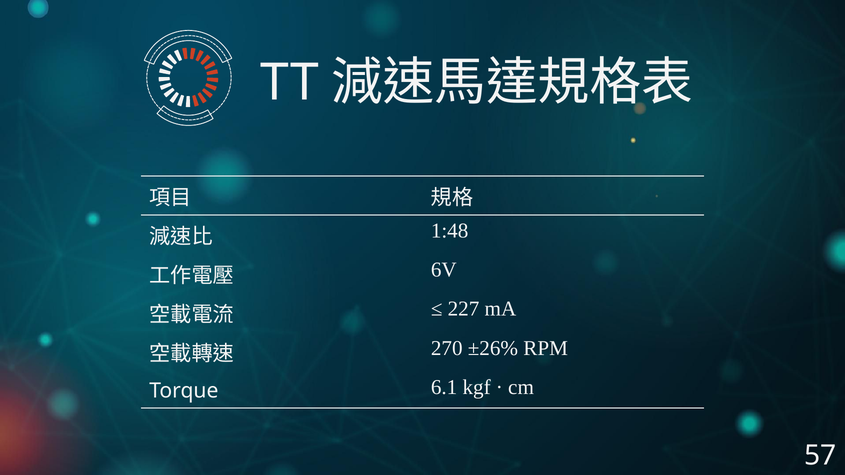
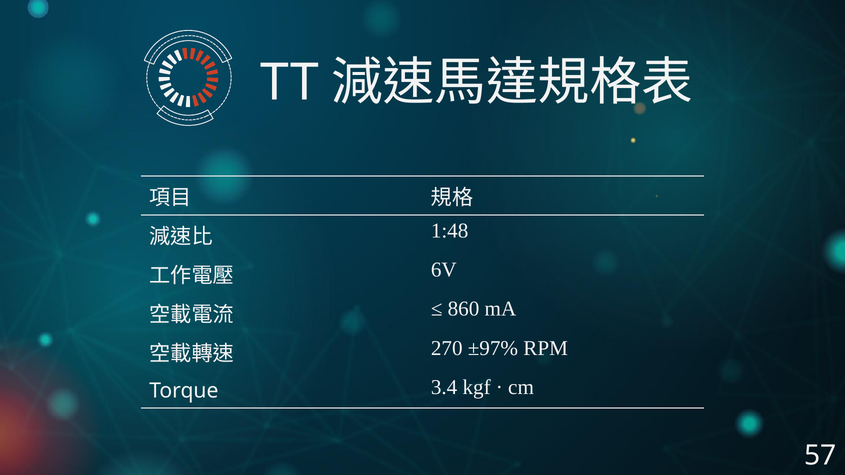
227: 227 -> 860
±26%: ±26% -> ±97%
6.1: 6.1 -> 3.4
